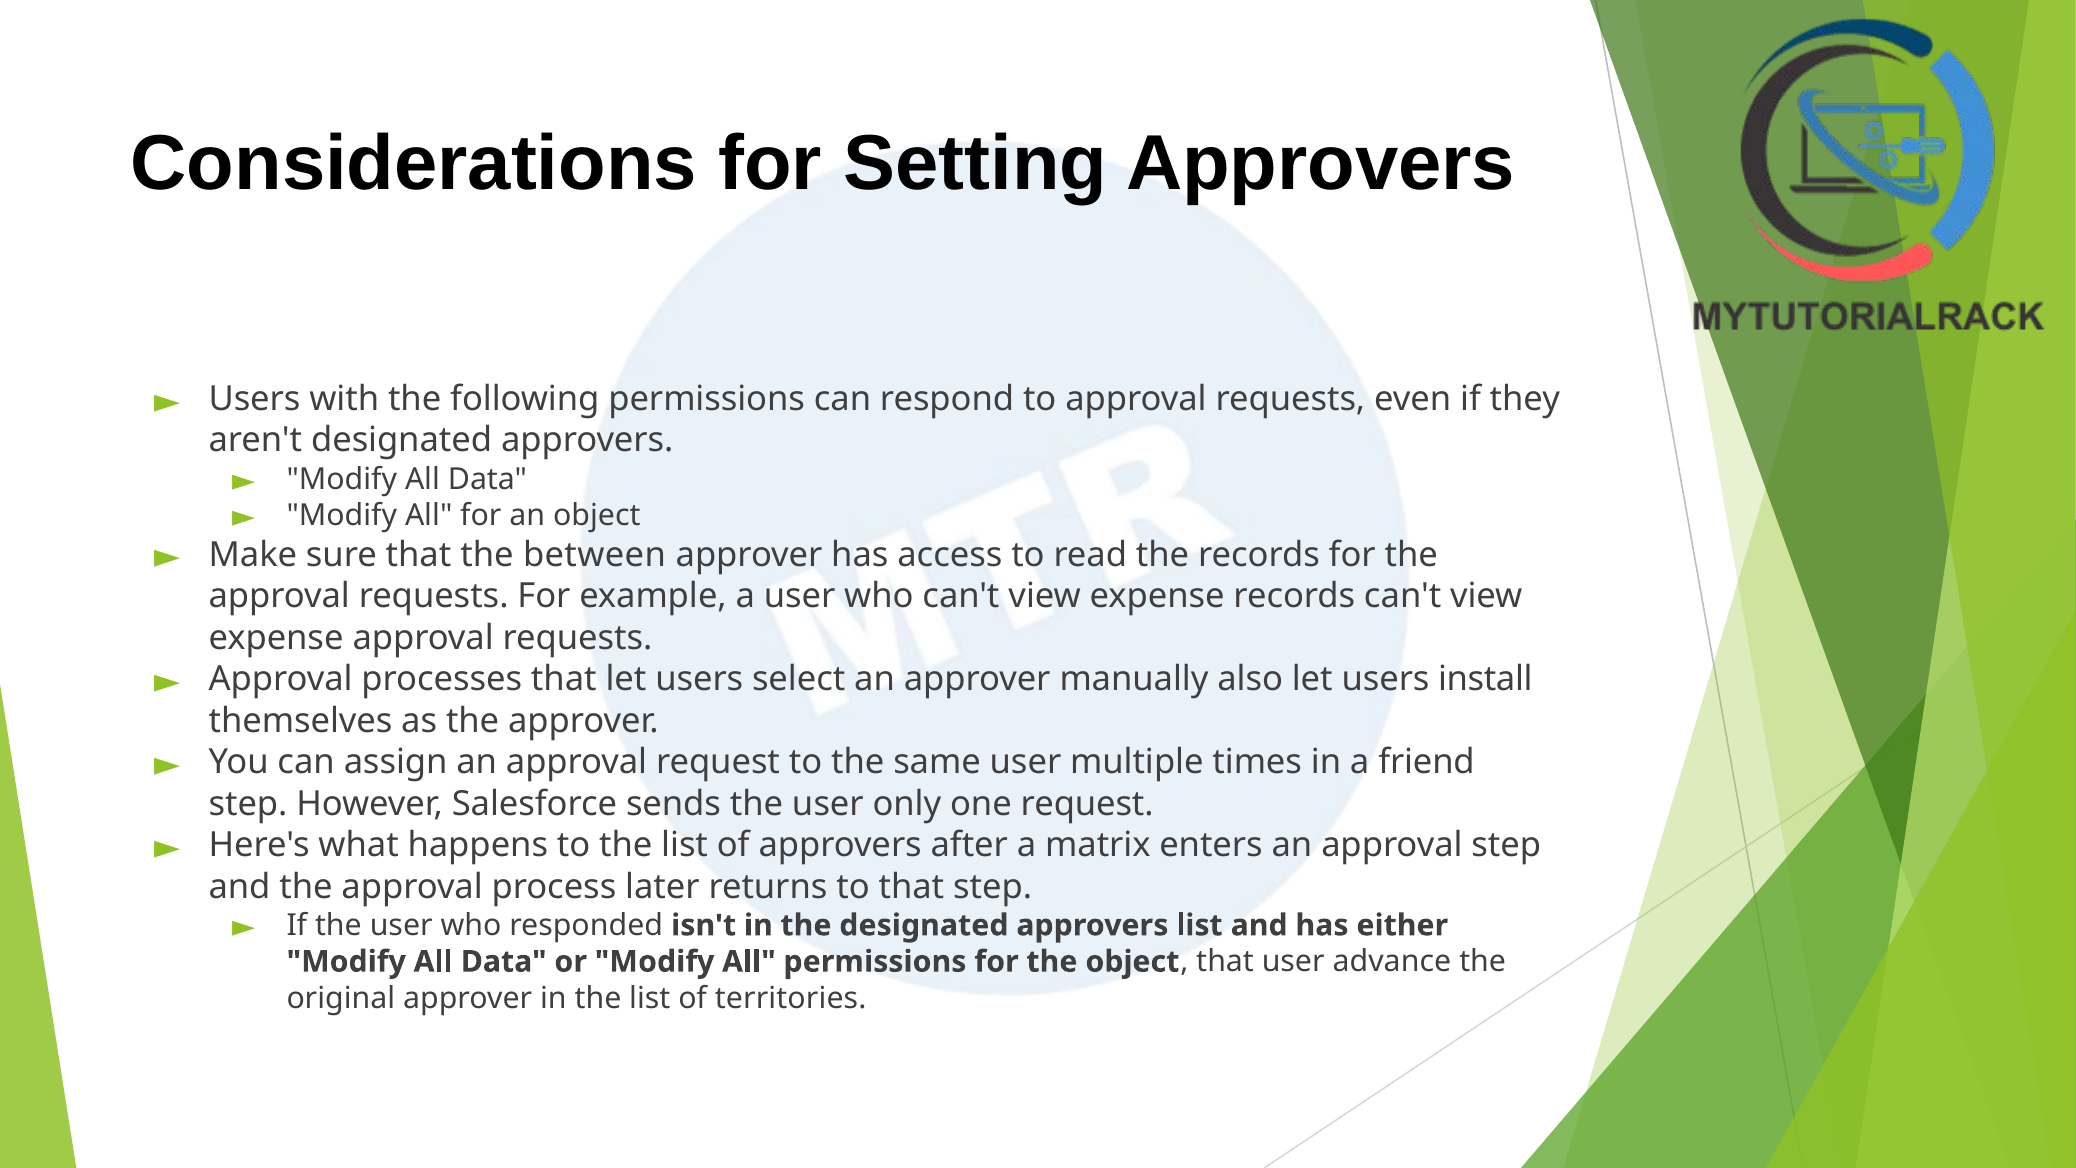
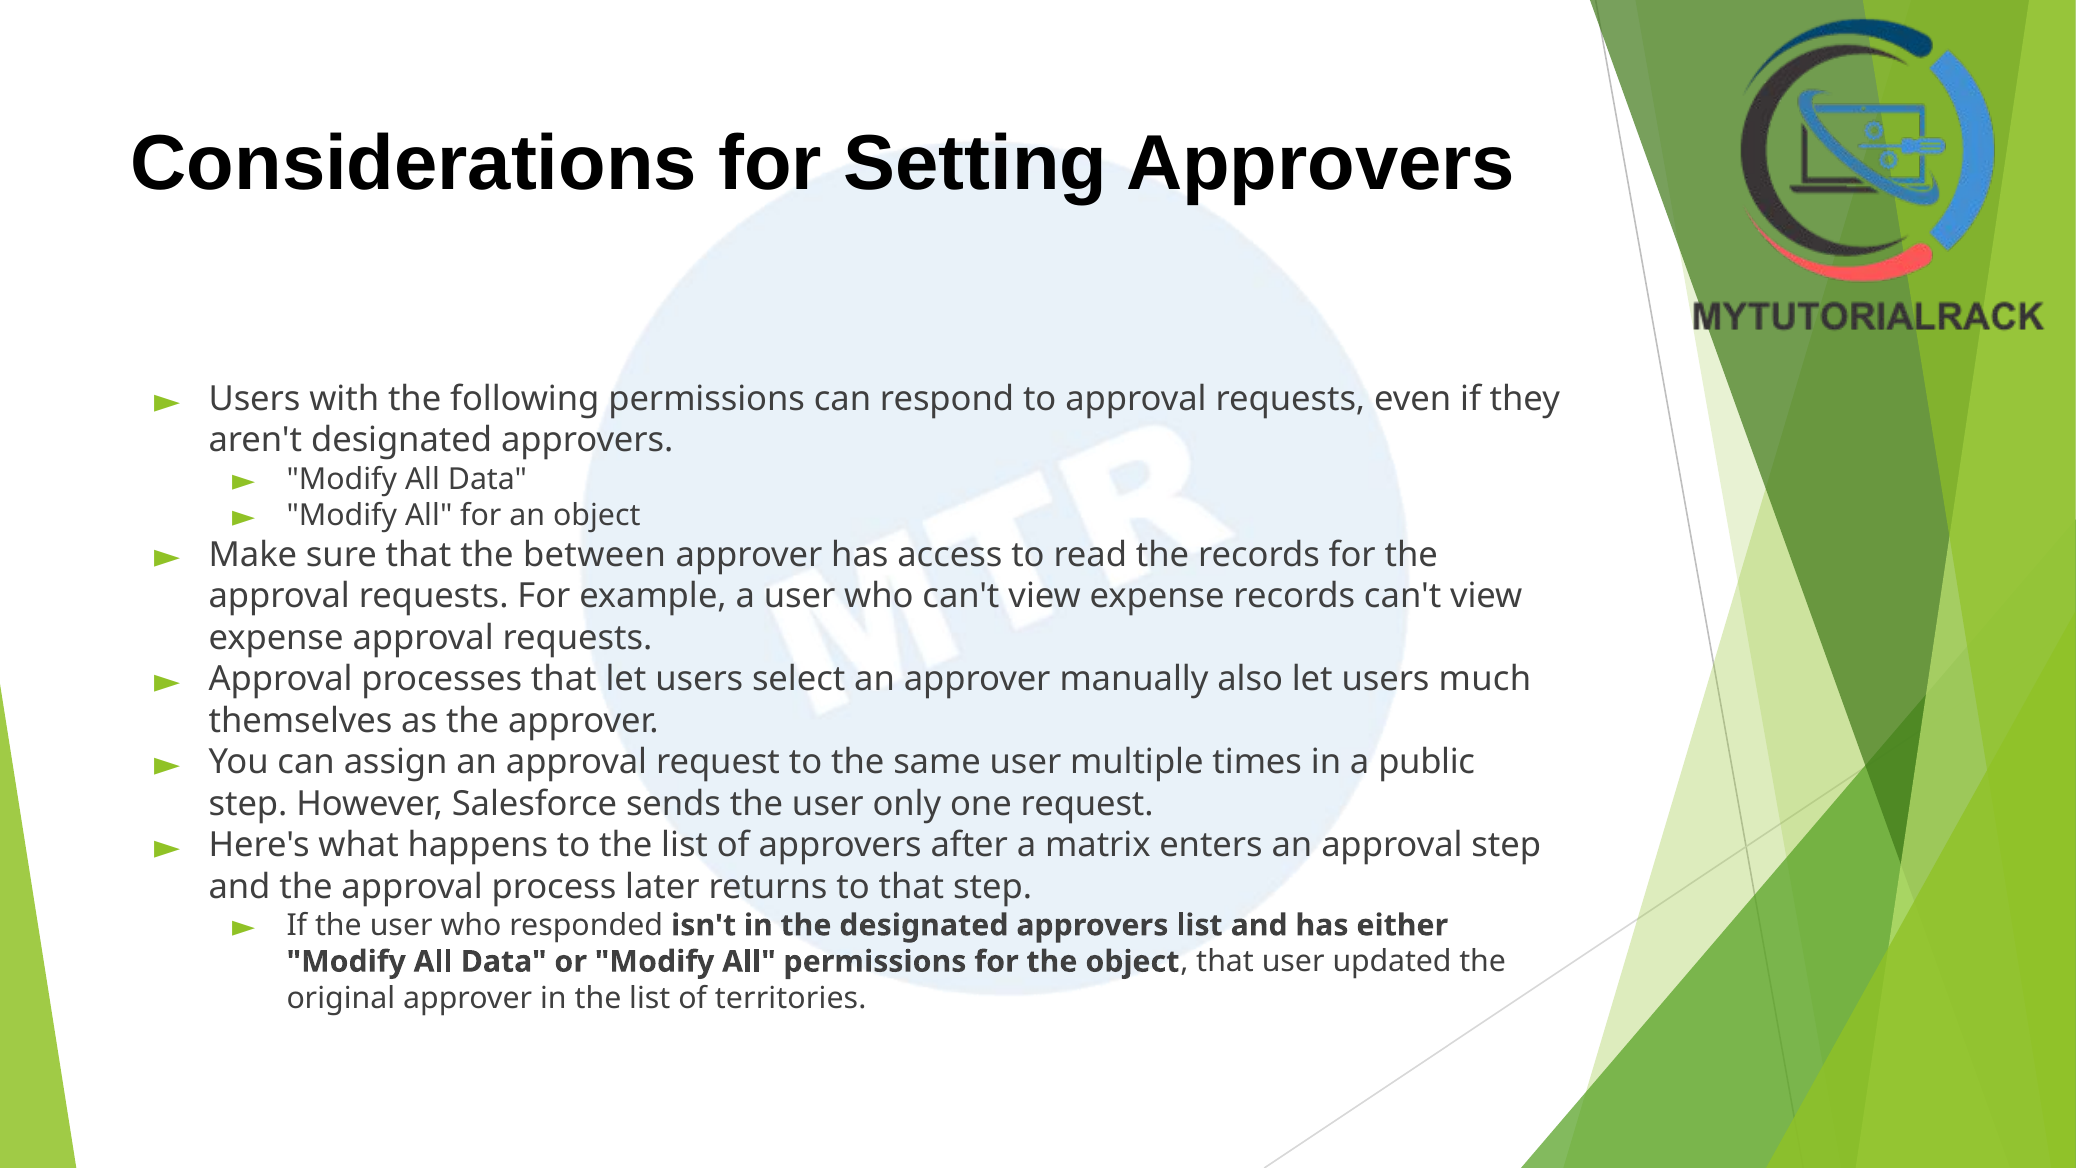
install: install -> much
friend: friend -> public
advance: advance -> updated
